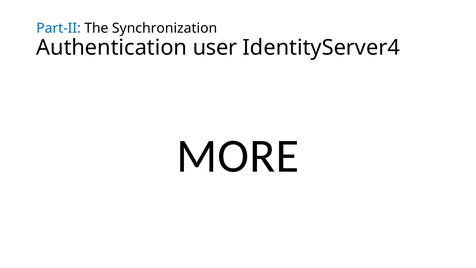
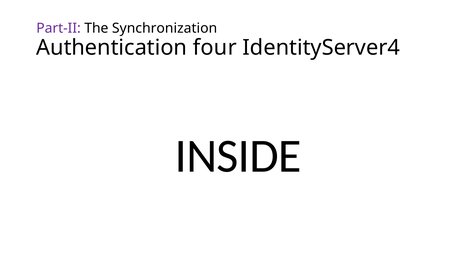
Part-II colour: blue -> purple
user: user -> four
MORE: MORE -> INSIDE
